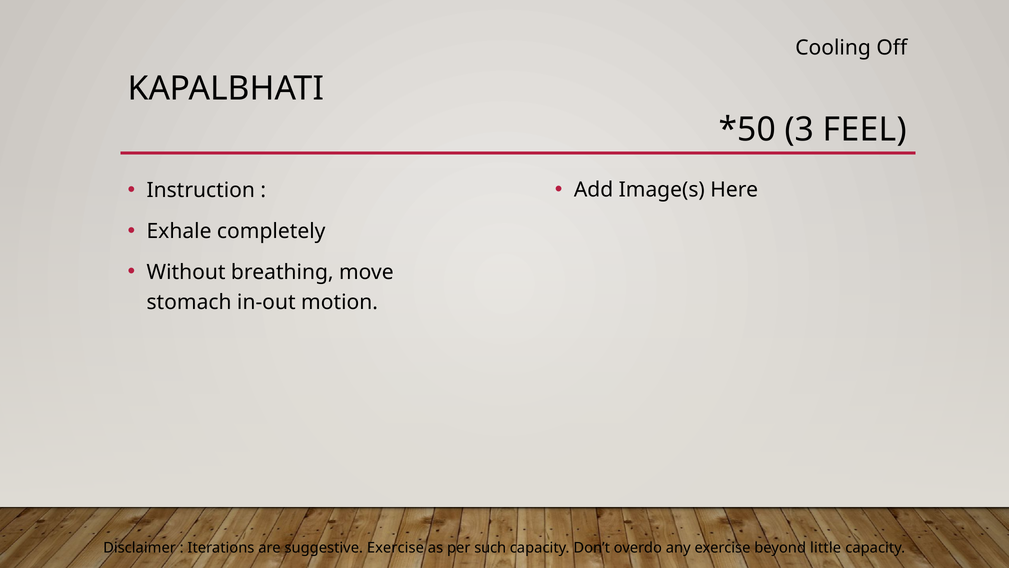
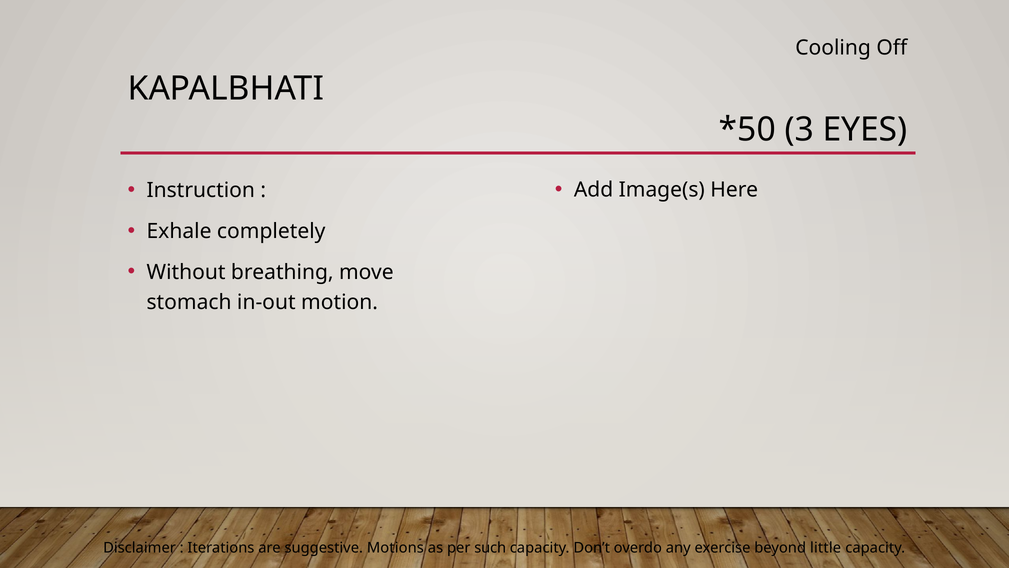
FEEL: FEEL -> EYES
suggestive Exercise: Exercise -> Motions
